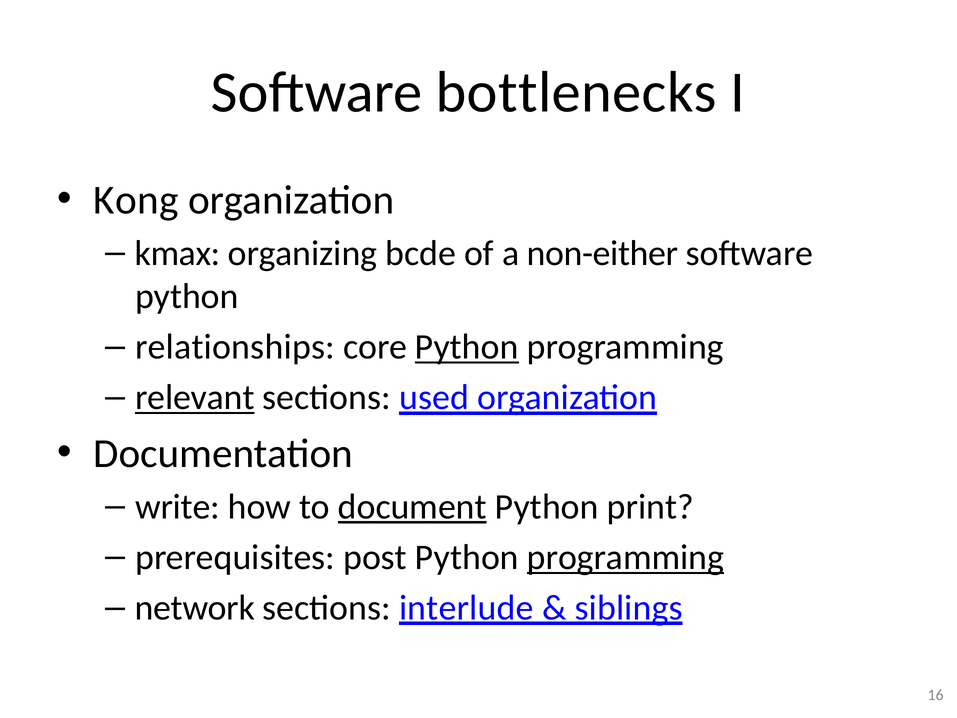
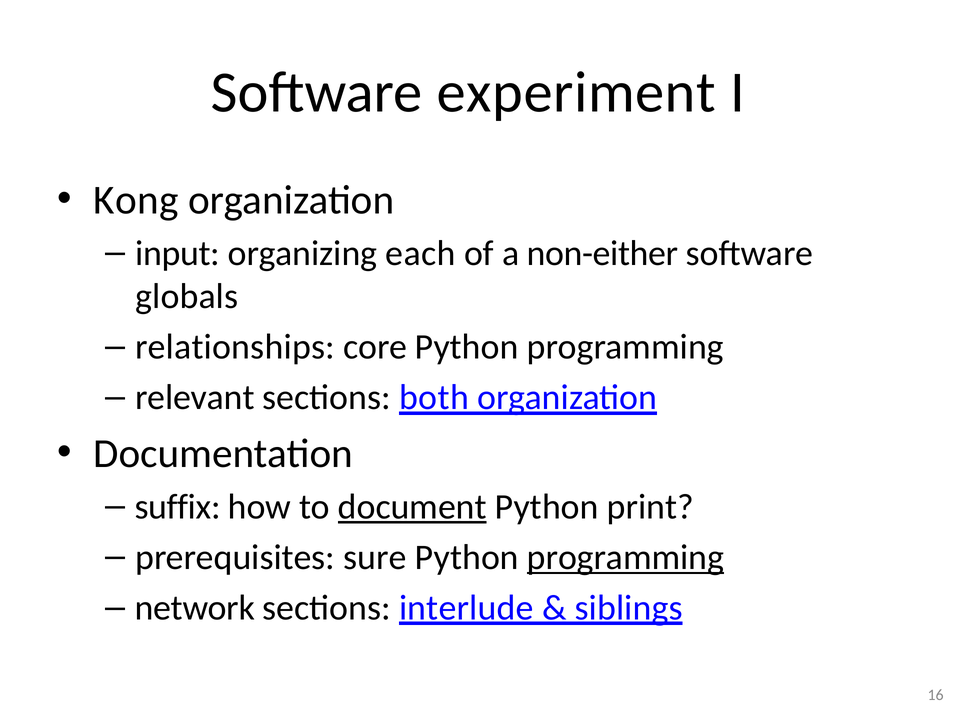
bottlenecks: bottlenecks -> experiment
kmax: kmax -> input
bcde: bcde -> each
python at (187, 296): python -> globals
Python at (467, 347) underline: present -> none
relevant underline: present -> none
used: used -> both
write: write -> suffix
post: post -> sure
